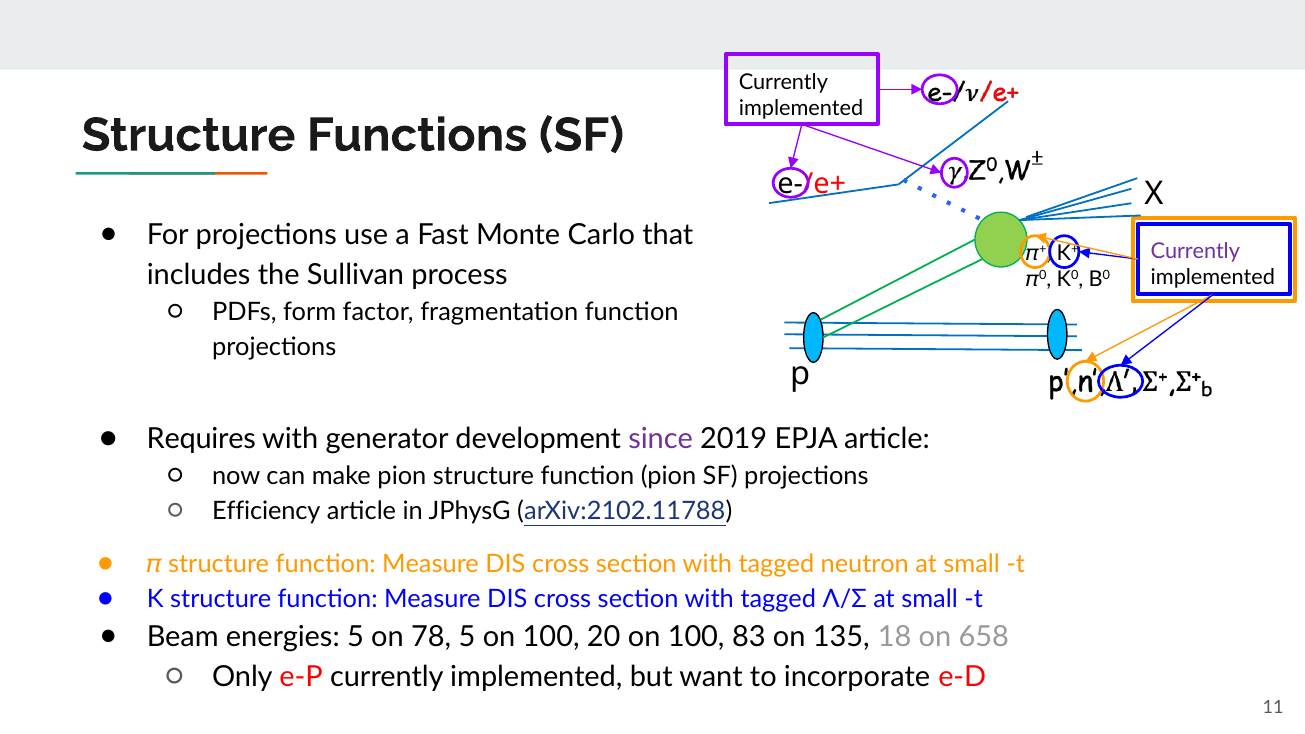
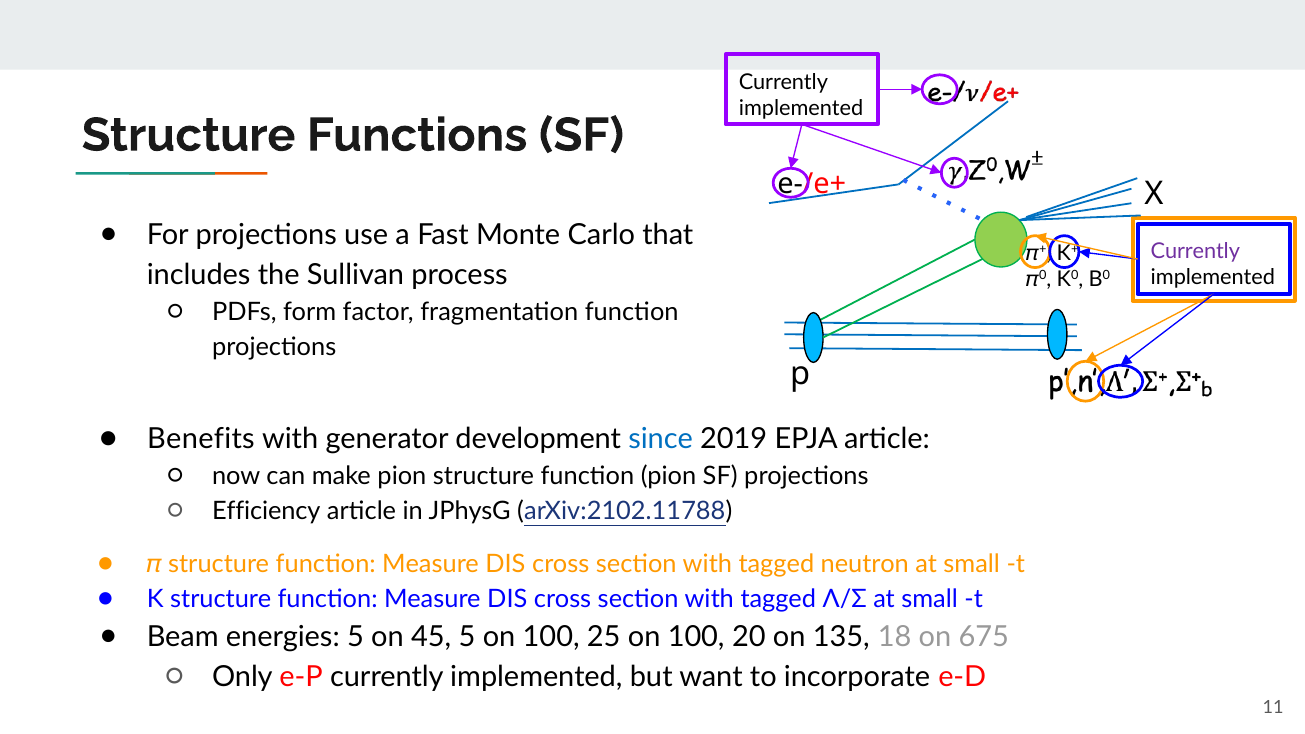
Requires: Requires -> Benefits
since colour: purple -> blue
78: 78 -> 45
20: 20 -> 25
83: 83 -> 20
658: 658 -> 675
